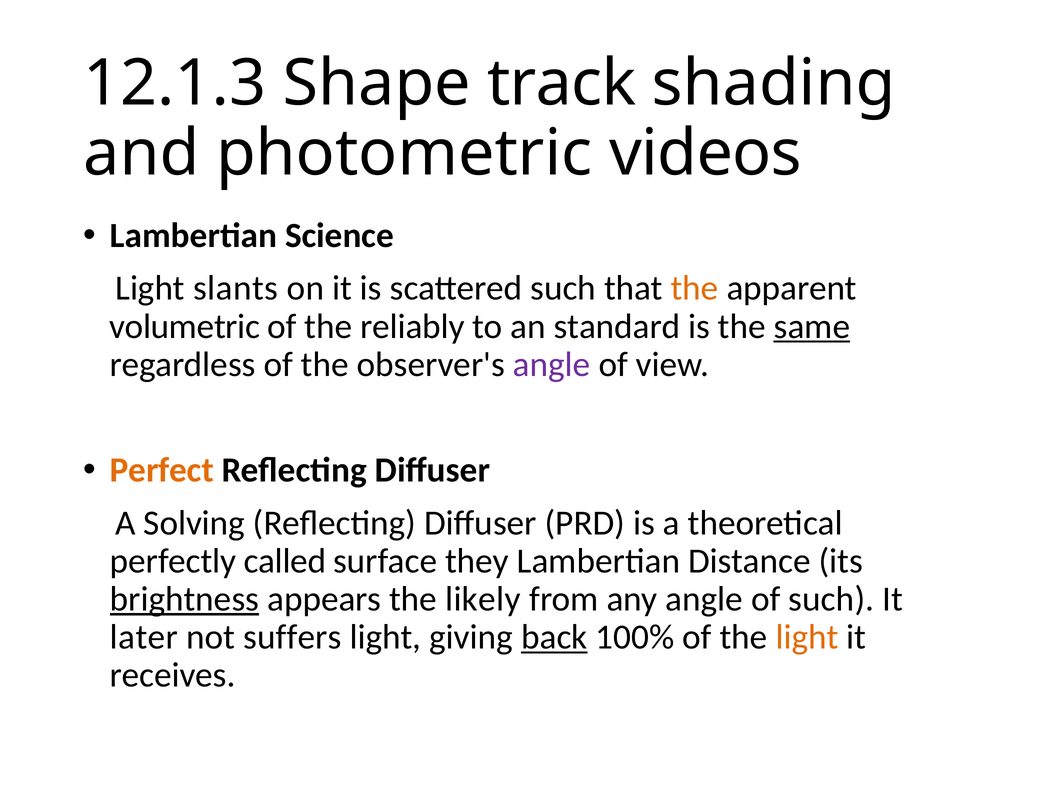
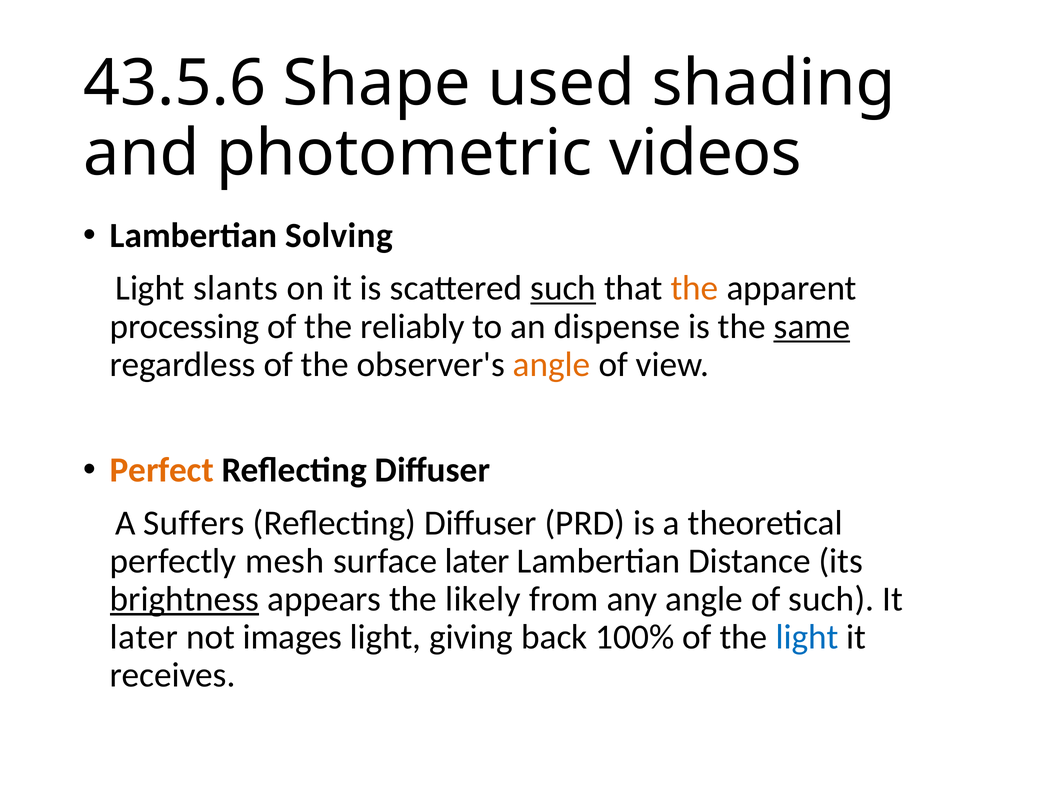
12.1.3: 12.1.3 -> 43.5.6
track: track -> used
Science: Science -> Solving
such at (563, 288) underline: none -> present
volumetric: volumetric -> processing
standard: standard -> dispense
angle at (552, 365) colour: purple -> orange
Solving: Solving -> Suffers
called: called -> mesh
surface they: they -> later
suffers: suffers -> images
back underline: present -> none
light at (807, 637) colour: orange -> blue
